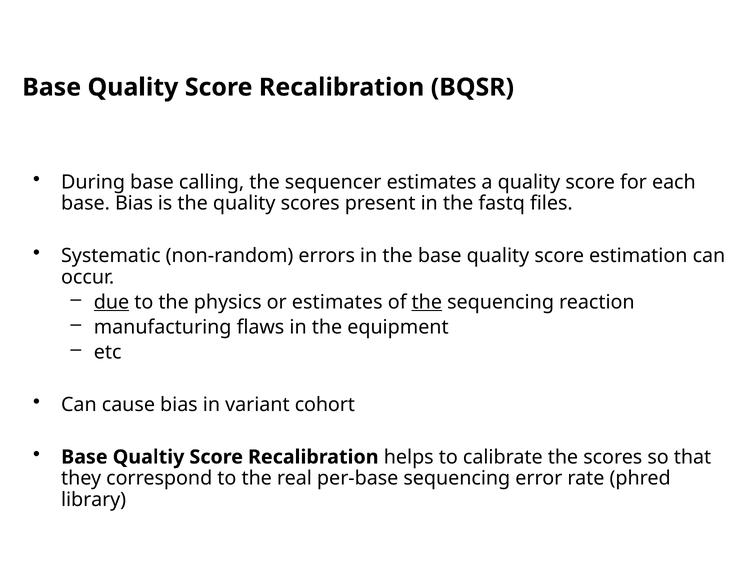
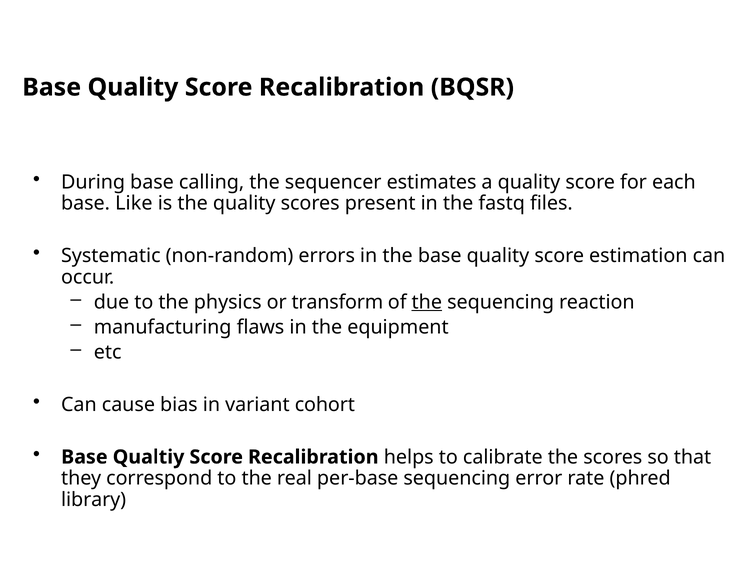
base Bias: Bias -> Like
due underline: present -> none
or estimates: estimates -> transform
